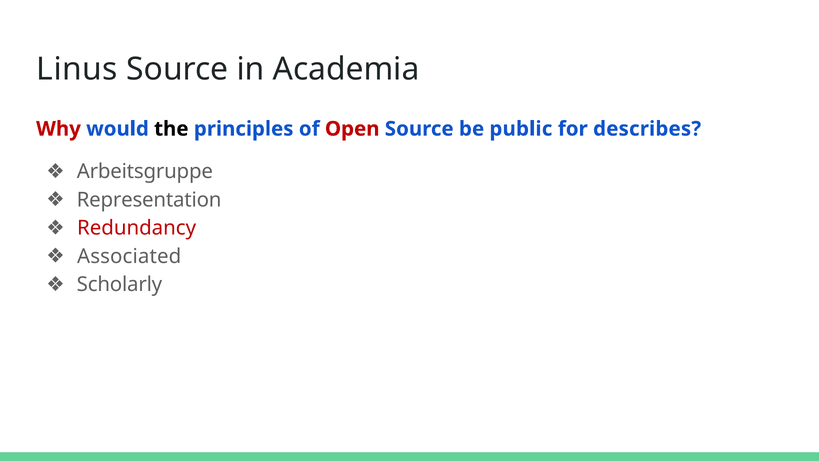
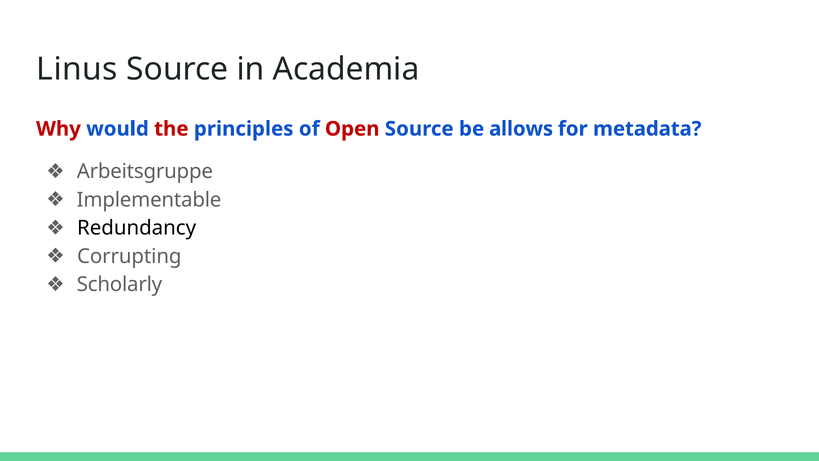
the colour: black -> red
public: public -> allows
describes: describes -> metadata
Representation: Representation -> Implementable
Redundancy colour: red -> black
Associated: Associated -> Corrupting
